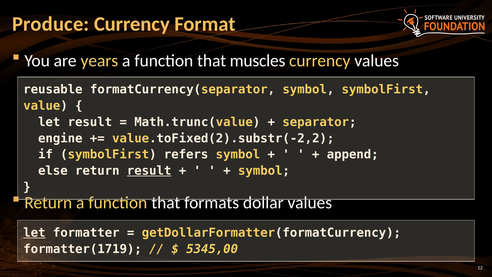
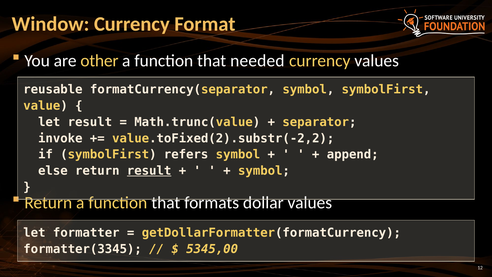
Produce: Produce -> Window
years: years -> other
muscles: muscles -> needed
engine: engine -> invoke
let at (34, 233) underline: present -> none
formatter(1719: formatter(1719 -> formatter(3345
